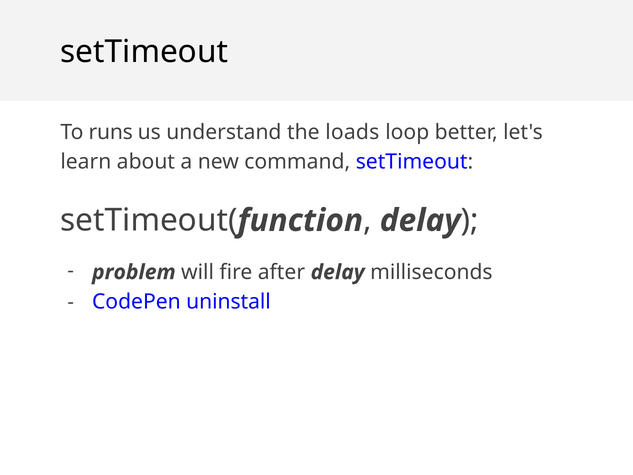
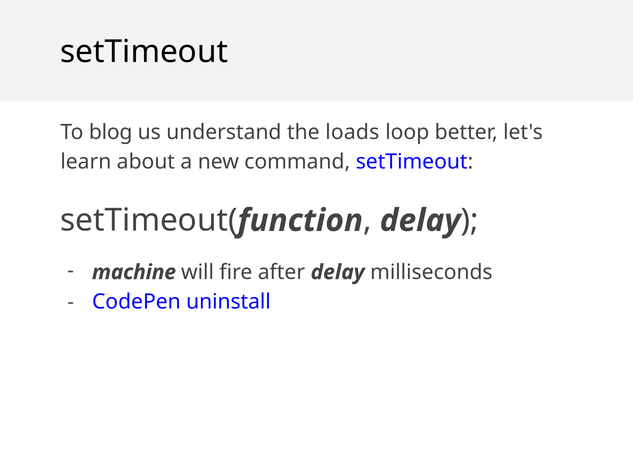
runs: runs -> blog
problem: problem -> machine
